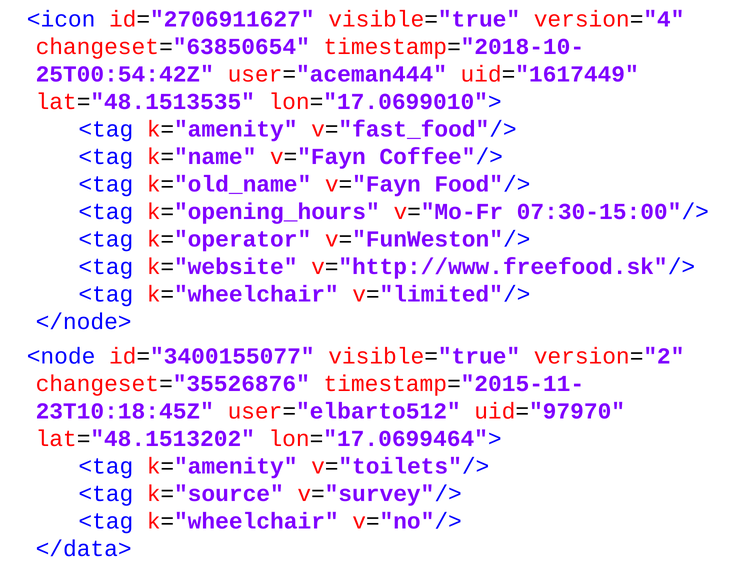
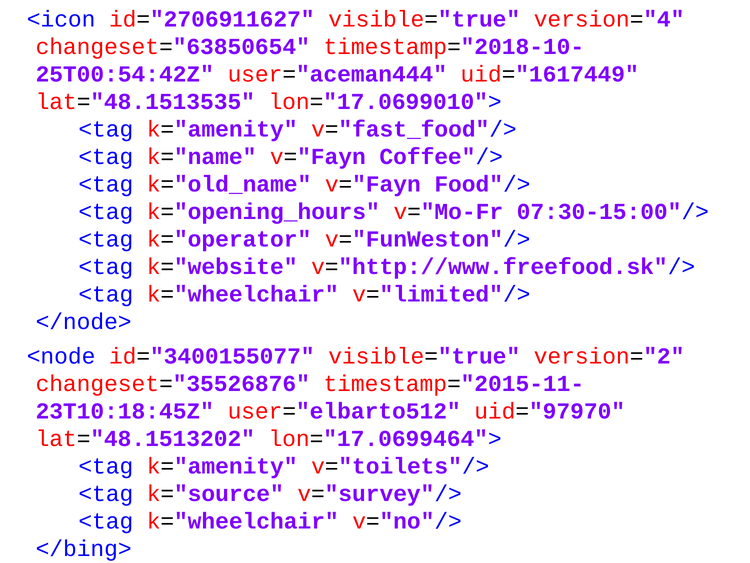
</data>: </data> -> </bing>
